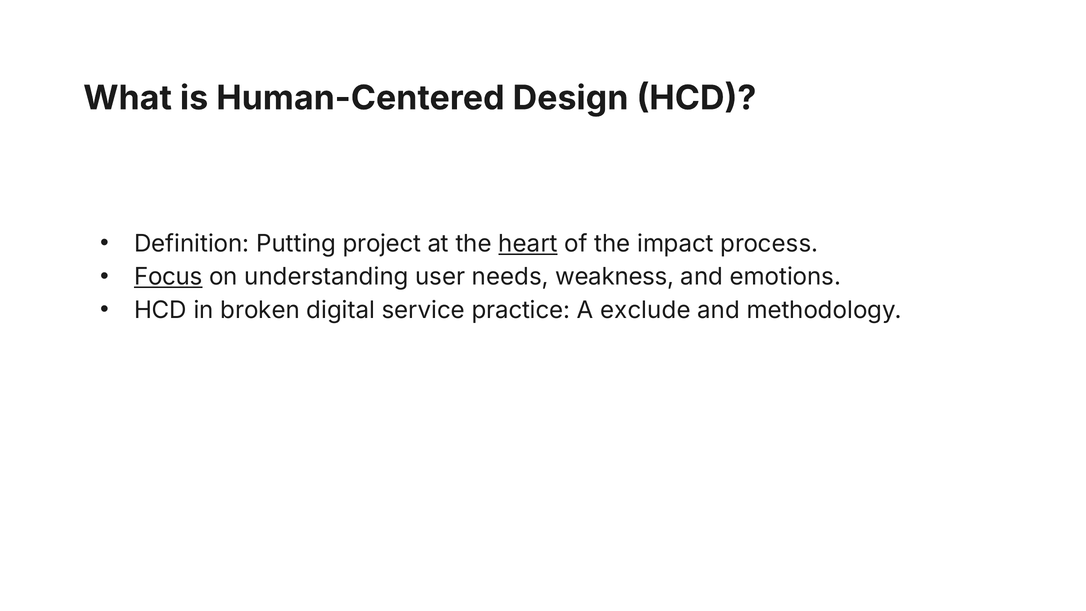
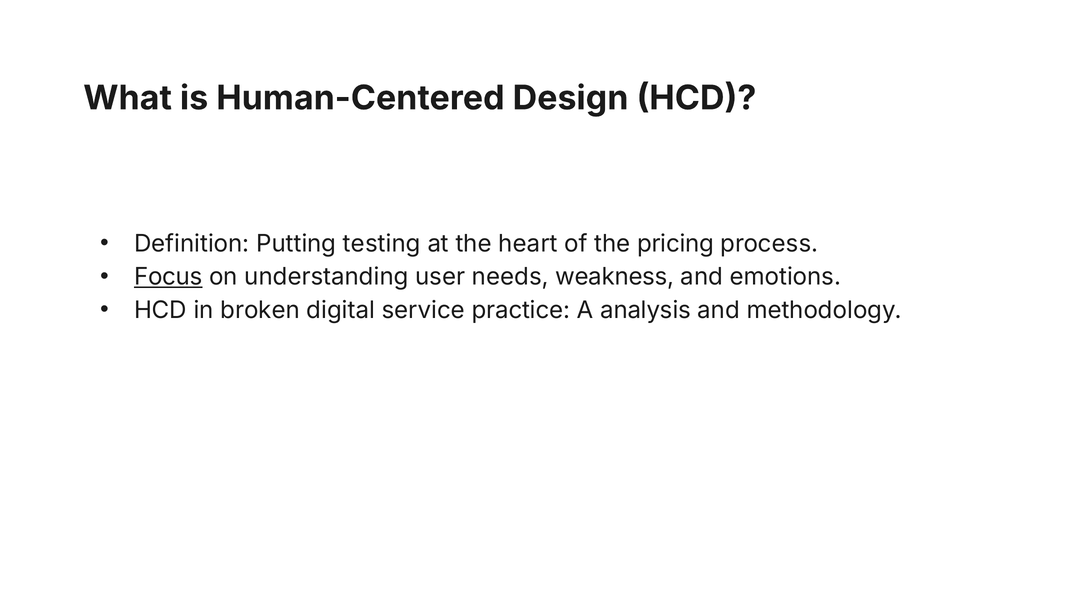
project: project -> testing
heart underline: present -> none
impact: impact -> pricing
exclude: exclude -> analysis
